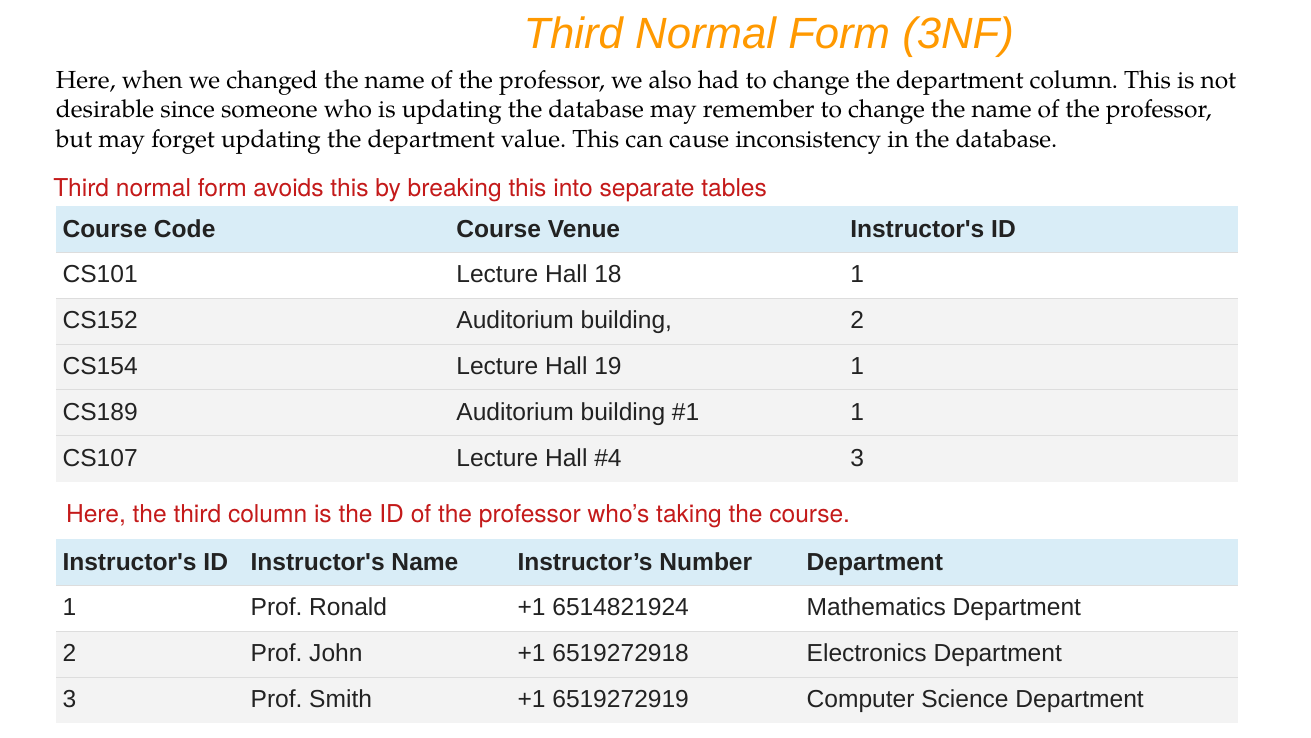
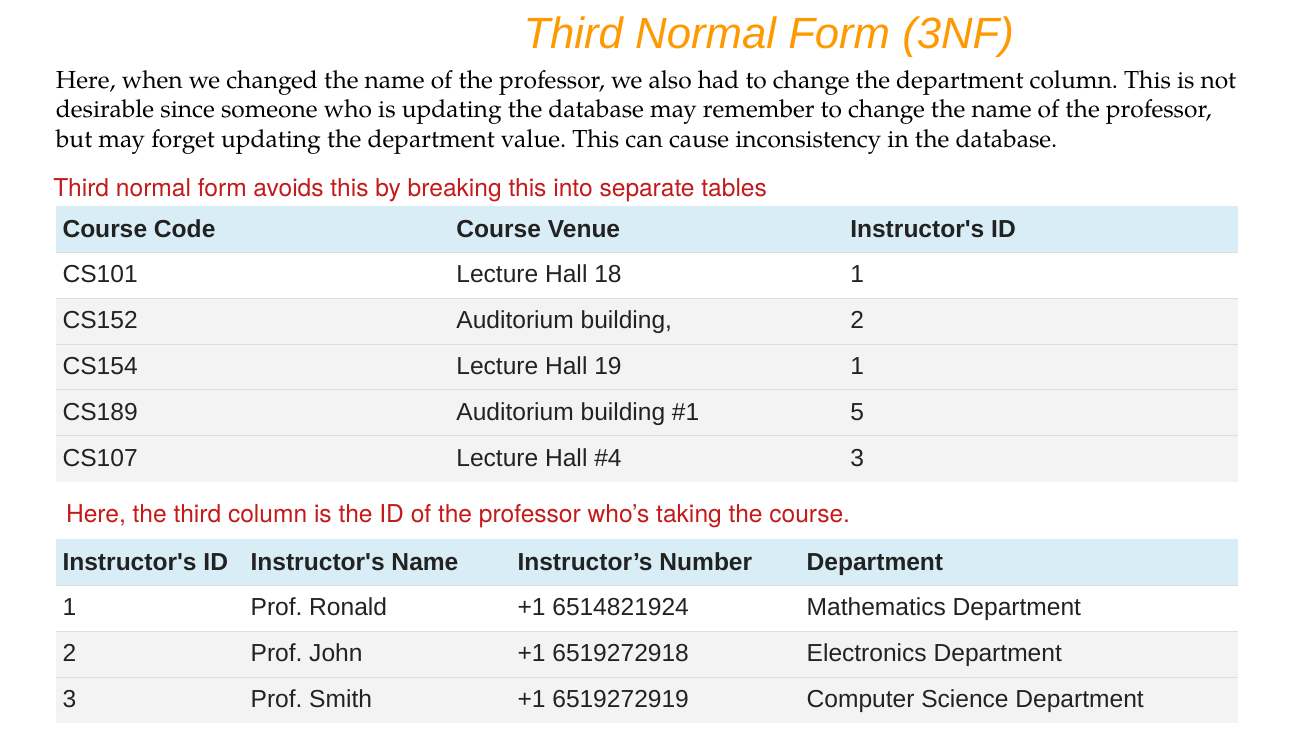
1 at (857, 412): 1 -> 5
